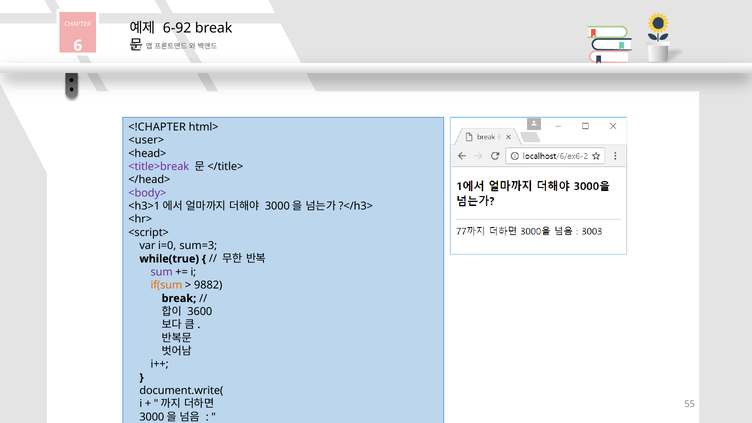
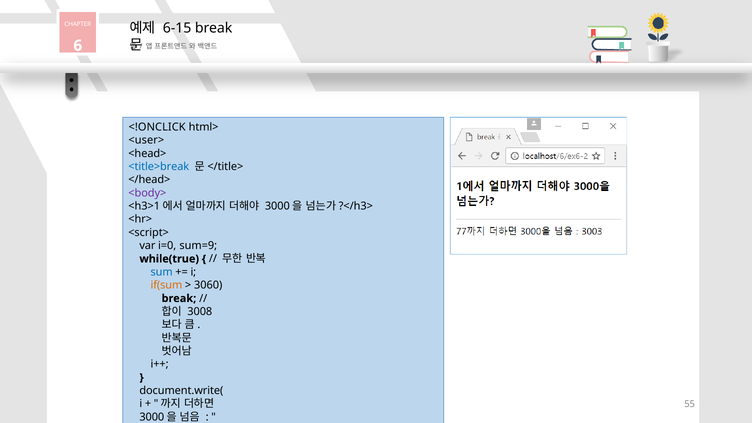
6-92: 6-92 -> 6-15
<!CHAPTER: <!CHAPTER -> <!ONCLICK
<title>break colour: purple -> blue
sum=3: sum=3 -> sum=9
sum at (162, 272) colour: purple -> blue
9882: 9882 -> 3060
3600: 3600 -> 3008
